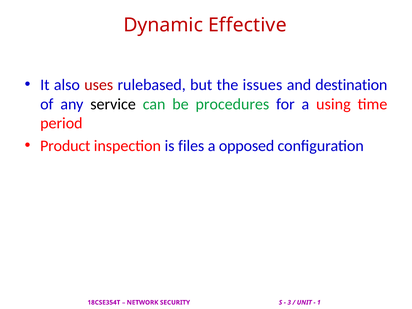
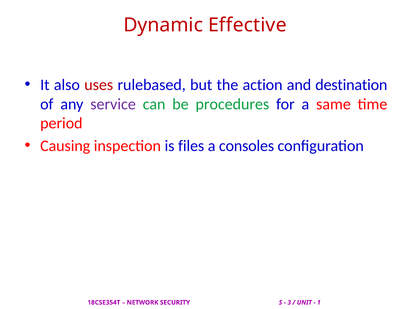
issues: issues -> action
service colour: black -> purple
using: using -> same
Product: Product -> Causing
opposed: opposed -> consoles
